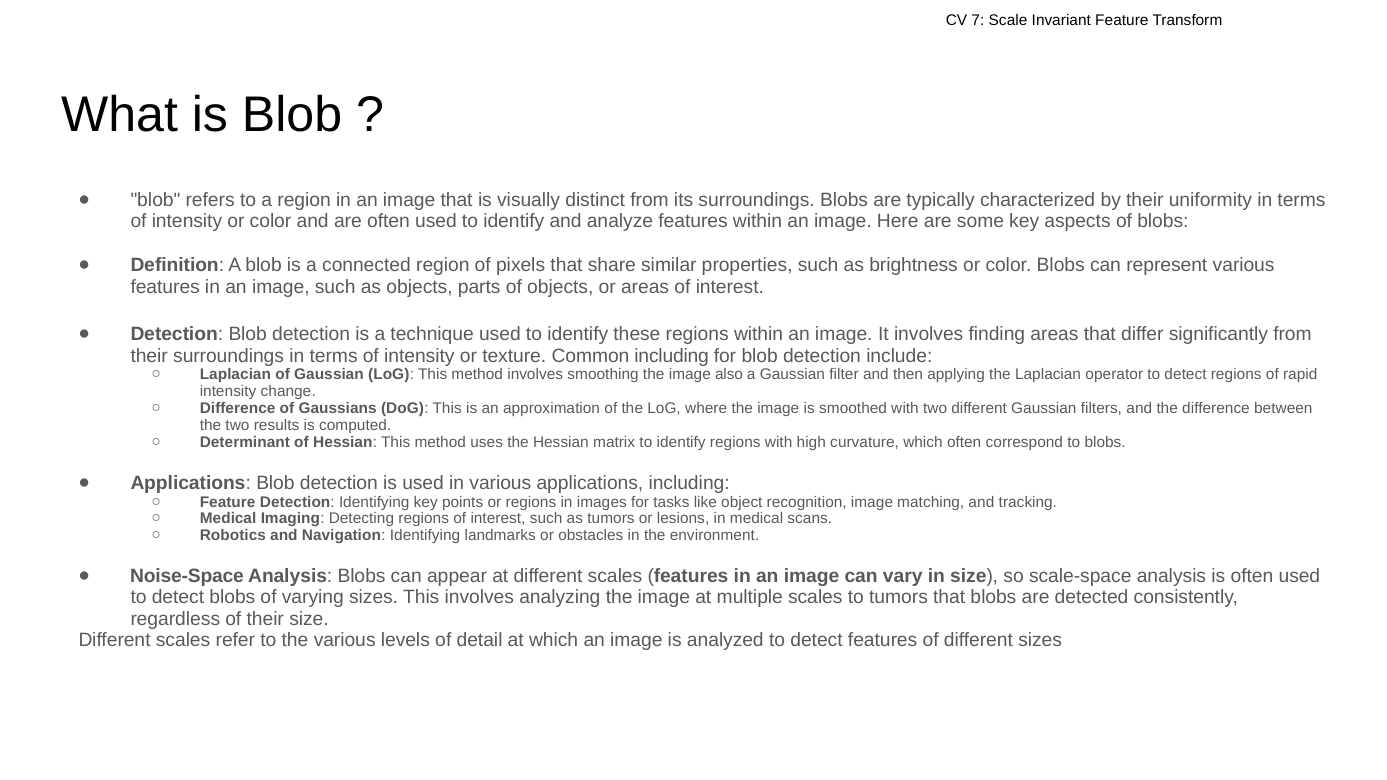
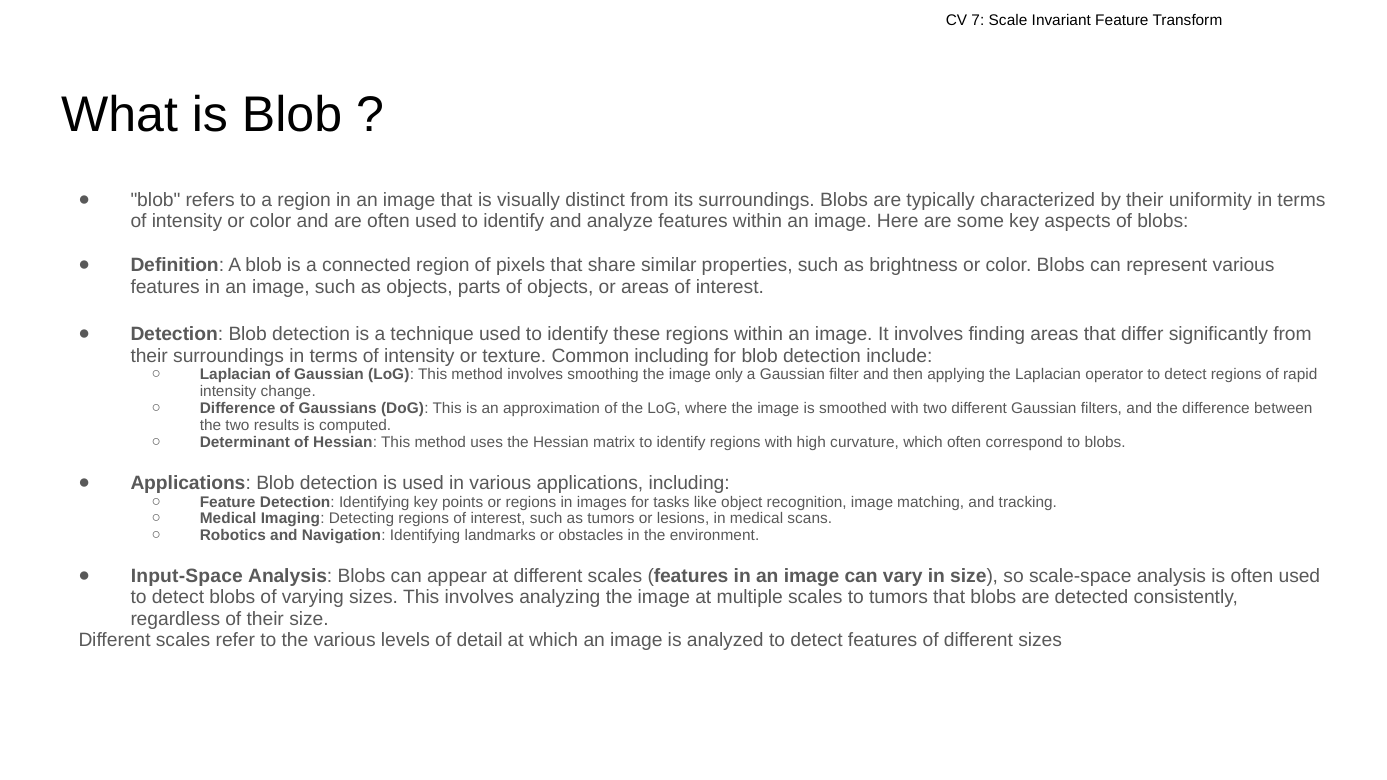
also: also -> only
Noise-Space: Noise-Space -> Input-Space
